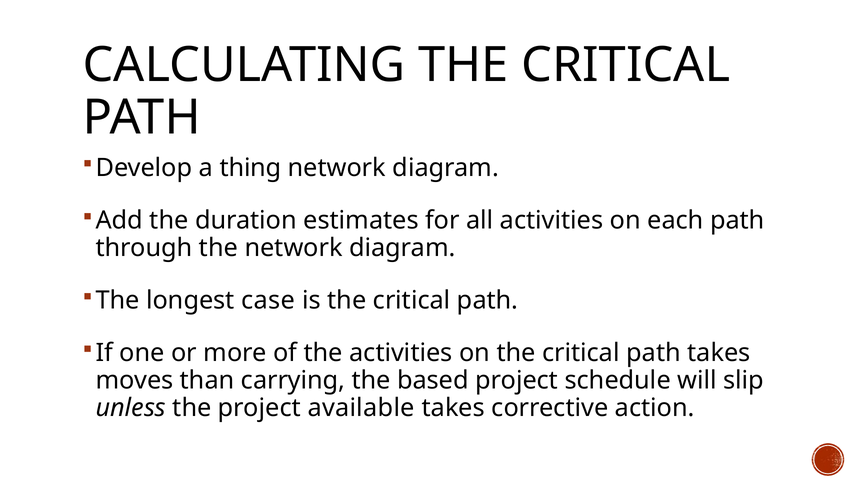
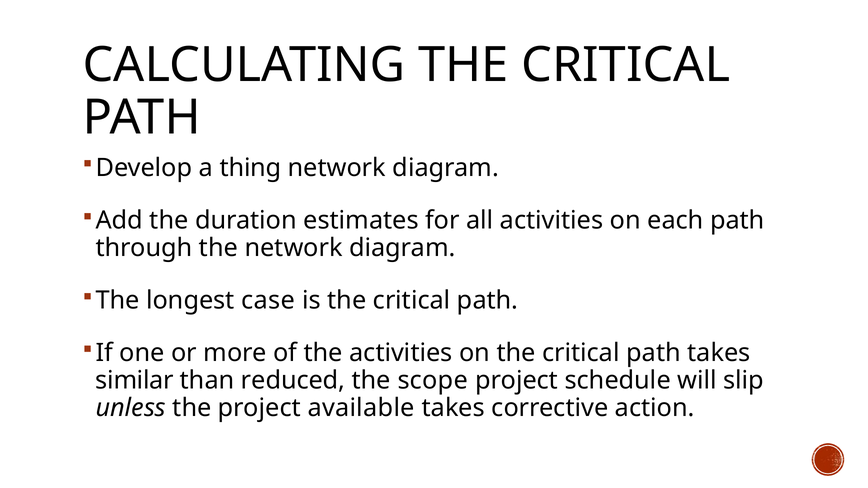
moves: moves -> similar
carrying: carrying -> reduced
based: based -> scope
